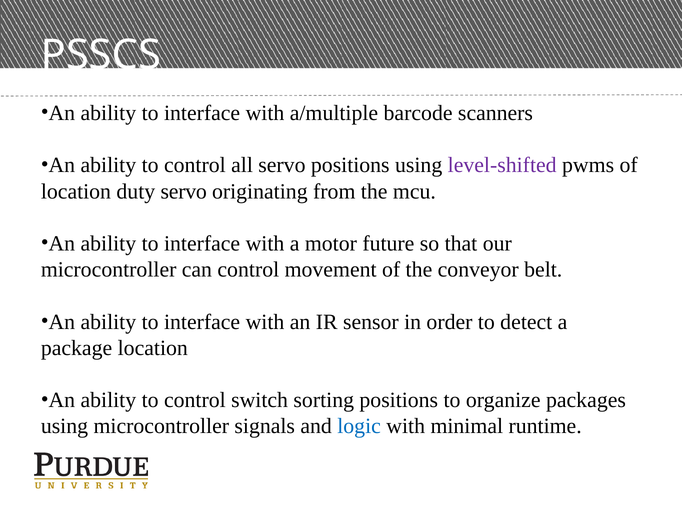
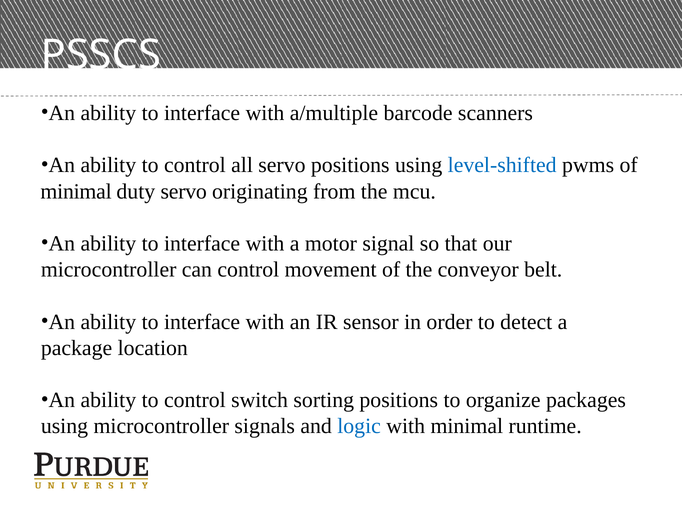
level-shifted colour: purple -> blue
location at (76, 192): location -> minimal
future: future -> signal
